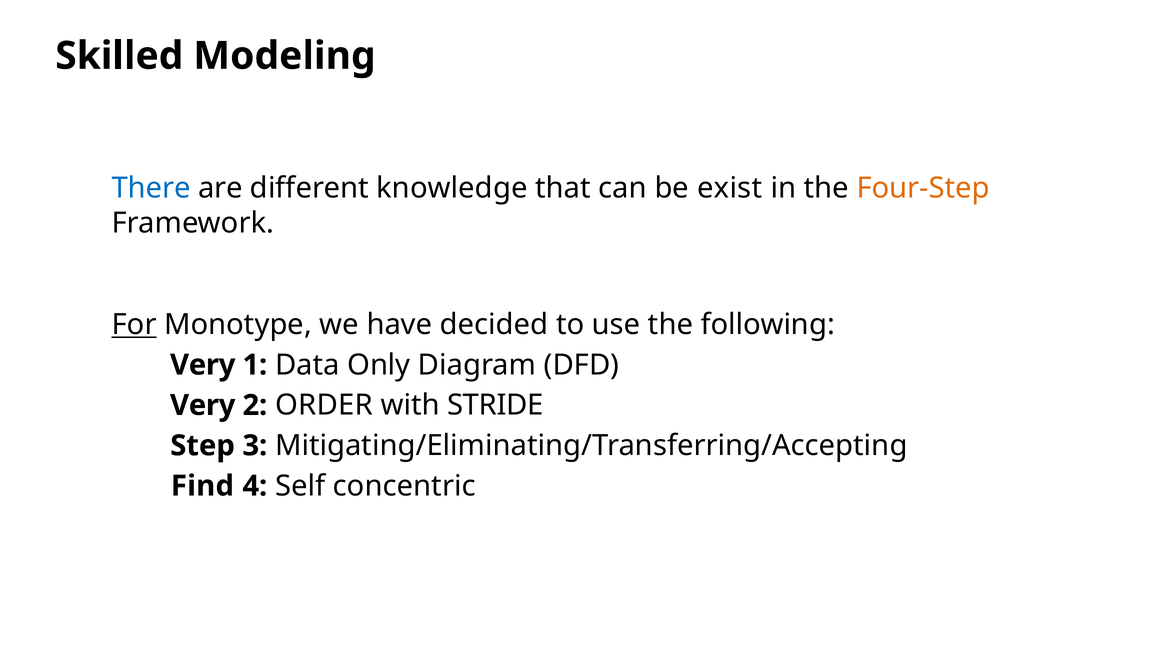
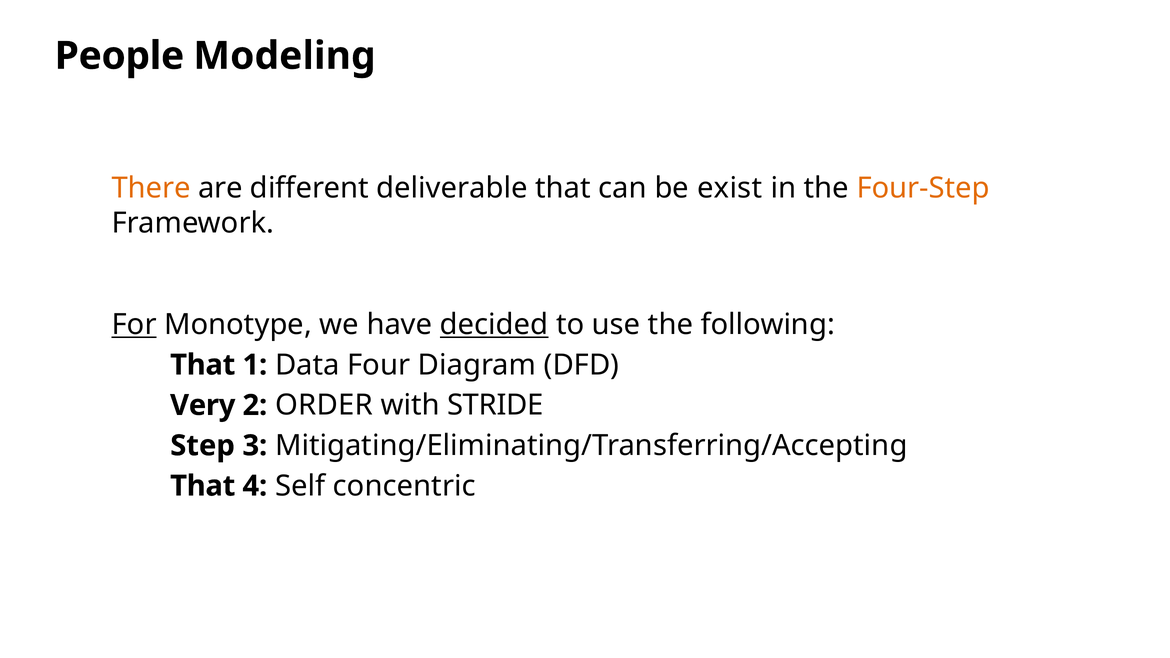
Skilled: Skilled -> People
There colour: blue -> orange
knowledge: knowledge -> deliverable
decided underline: none -> present
Very at (203, 365): Very -> That
Only: Only -> Four
Find at (202, 486): Find -> That
